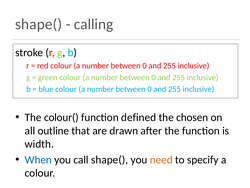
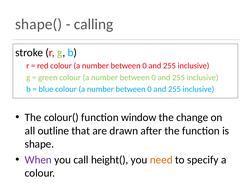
defined: defined -> window
chosen: chosen -> change
width: width -> shape
When colour: blue -> purple
call shape(: shape( -> height(
